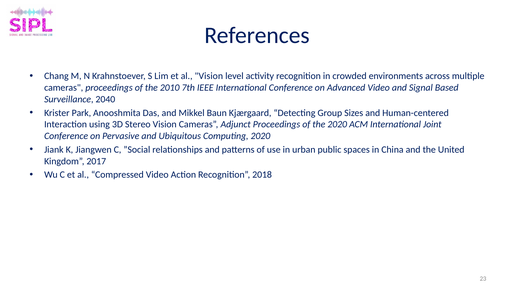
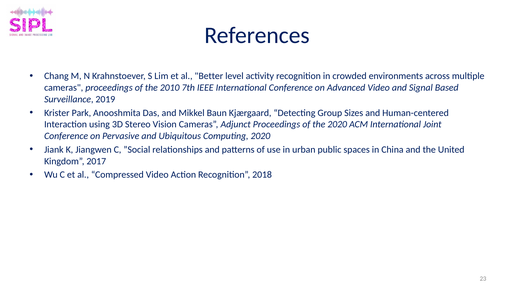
al Vision: Vision -> Better
2040: 2040 -> 2019
